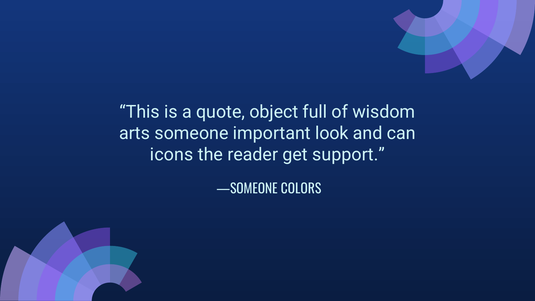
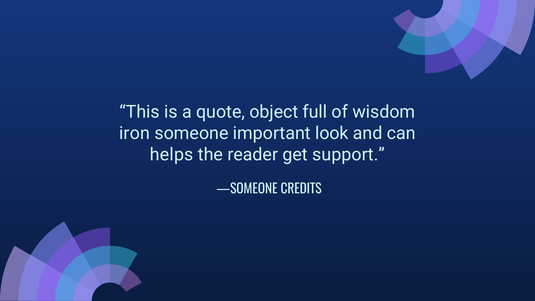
arts: arts -> iron
icons: icons -> helps
COLORS: COLORS -> CREDITS
